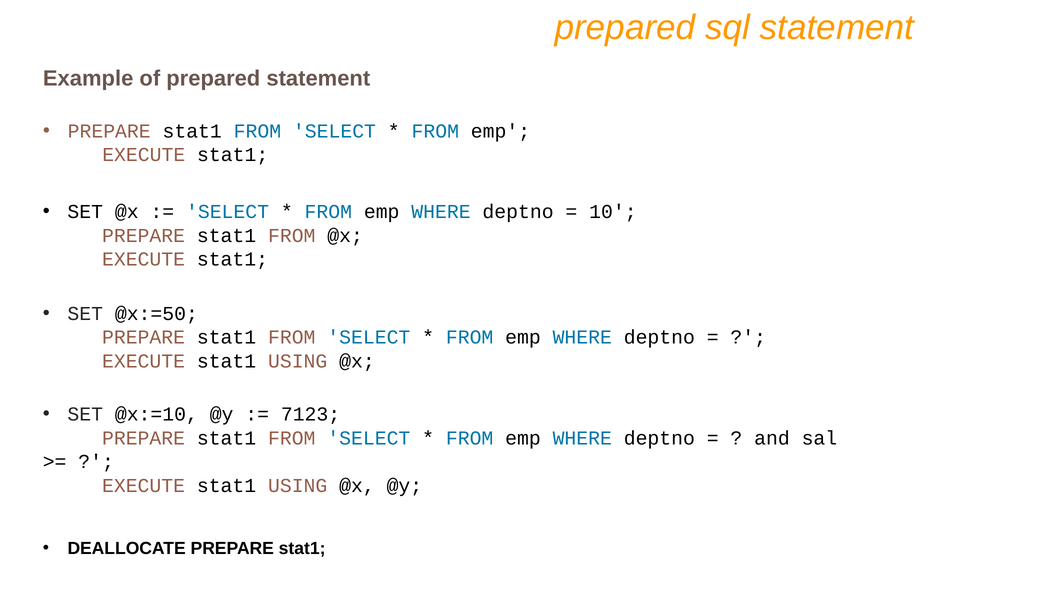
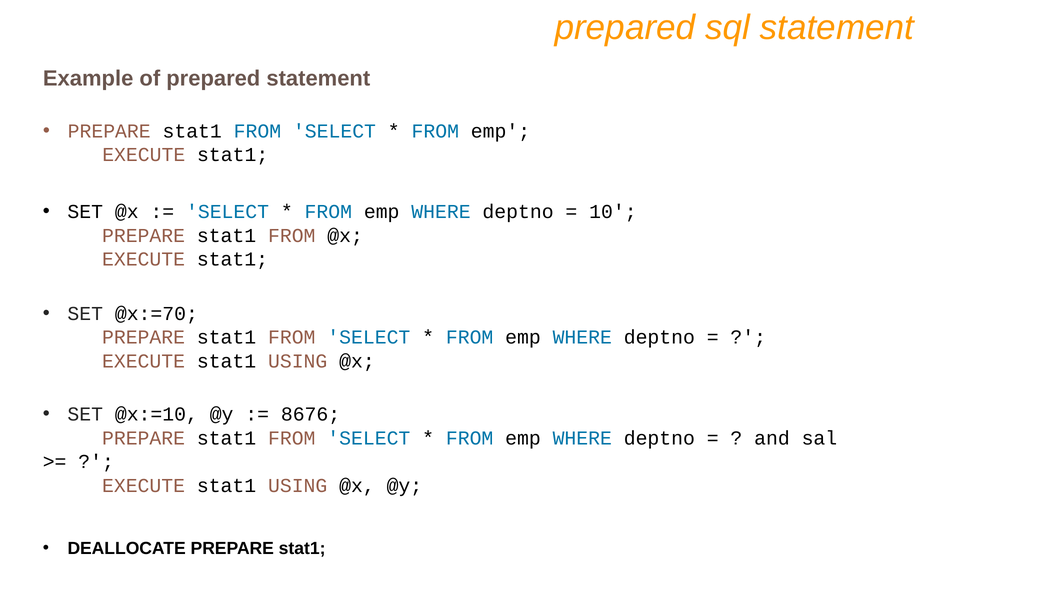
@x:=50: @x:=50 -> @x:=70
7123: 7123 -> 8676
